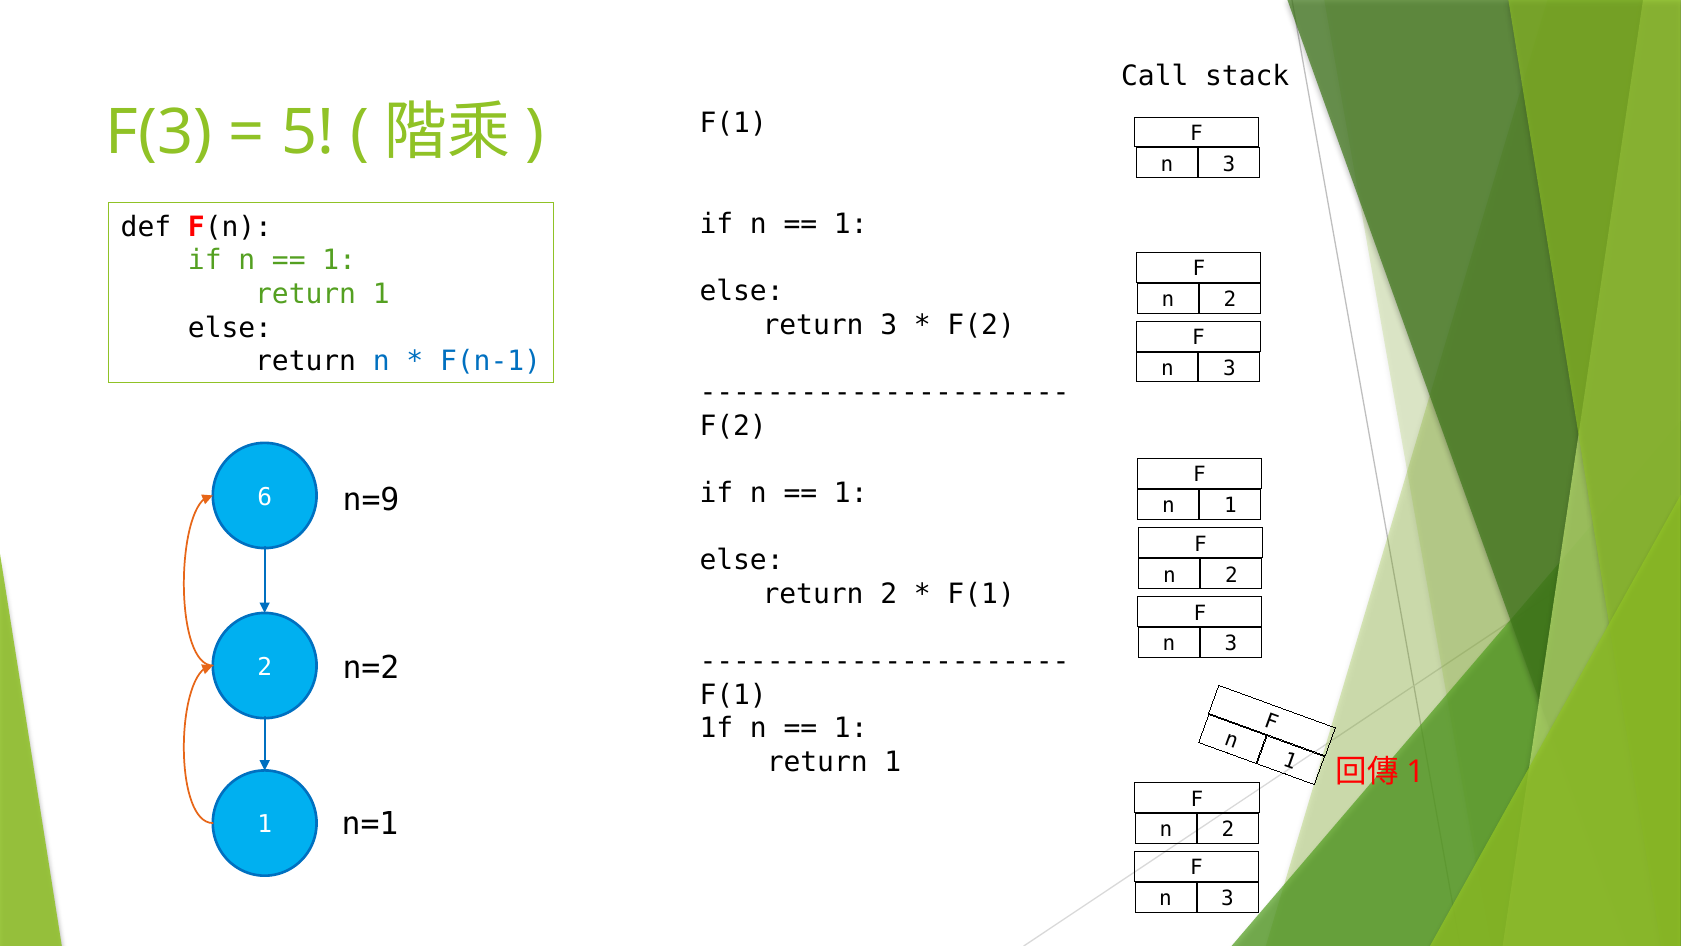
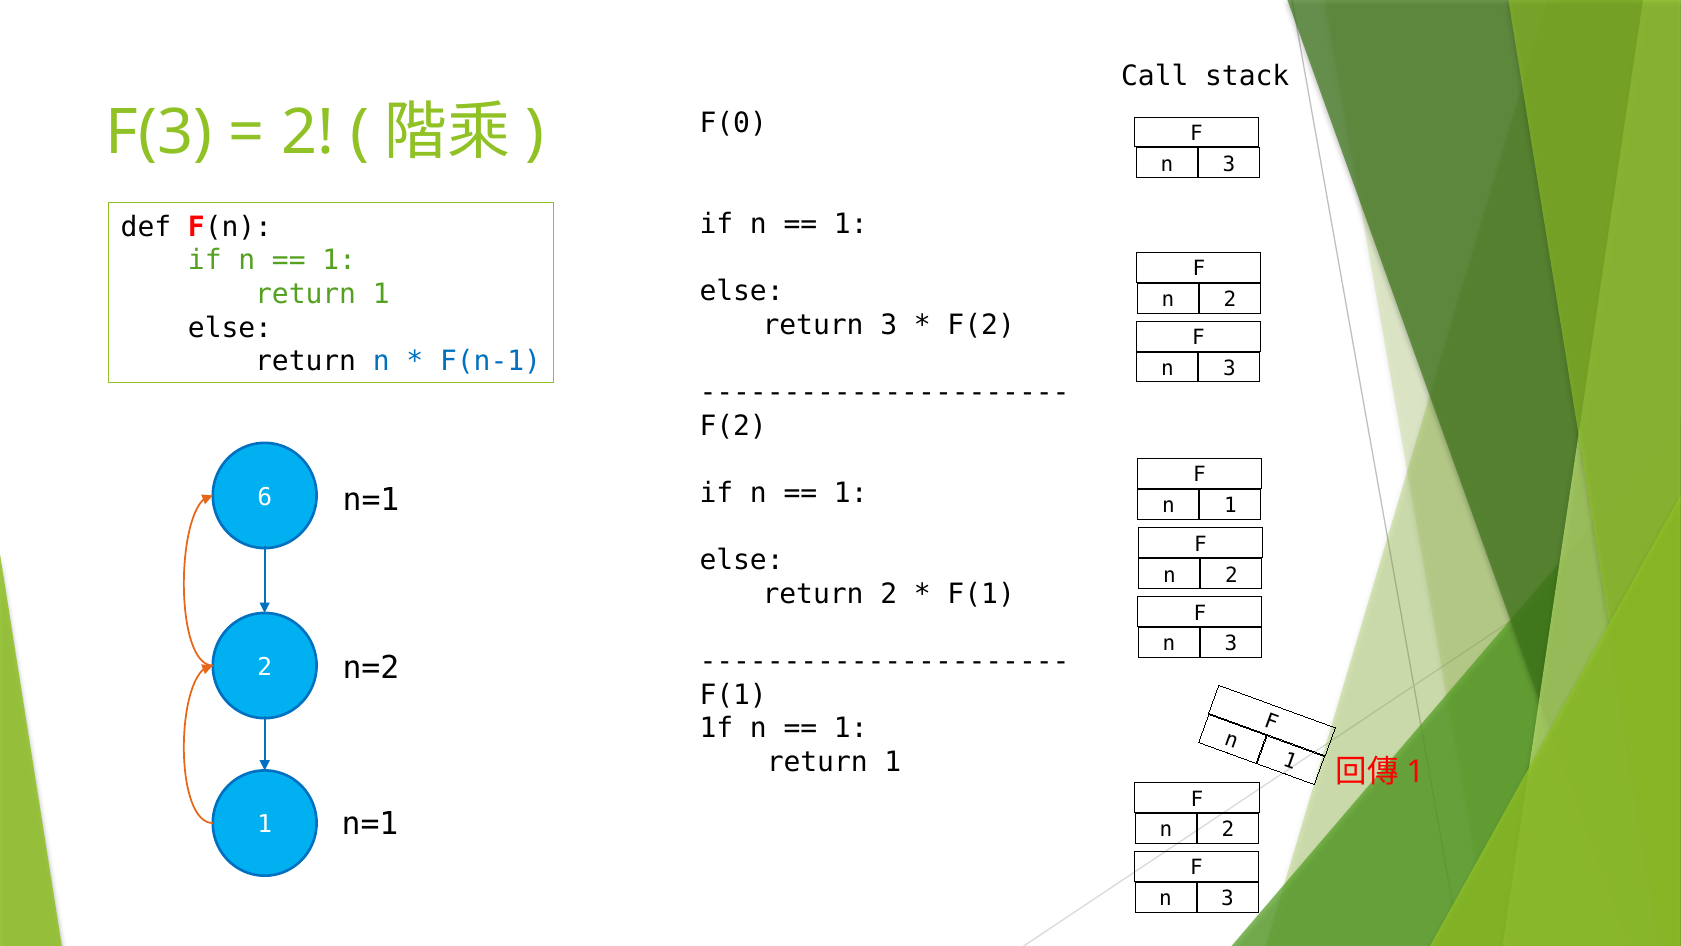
F(1 at (733, 123): F(1 -> F(0
5 at (308, 133): 5 -> 2
n=9 at (371, 500): n=9 -> n=1
